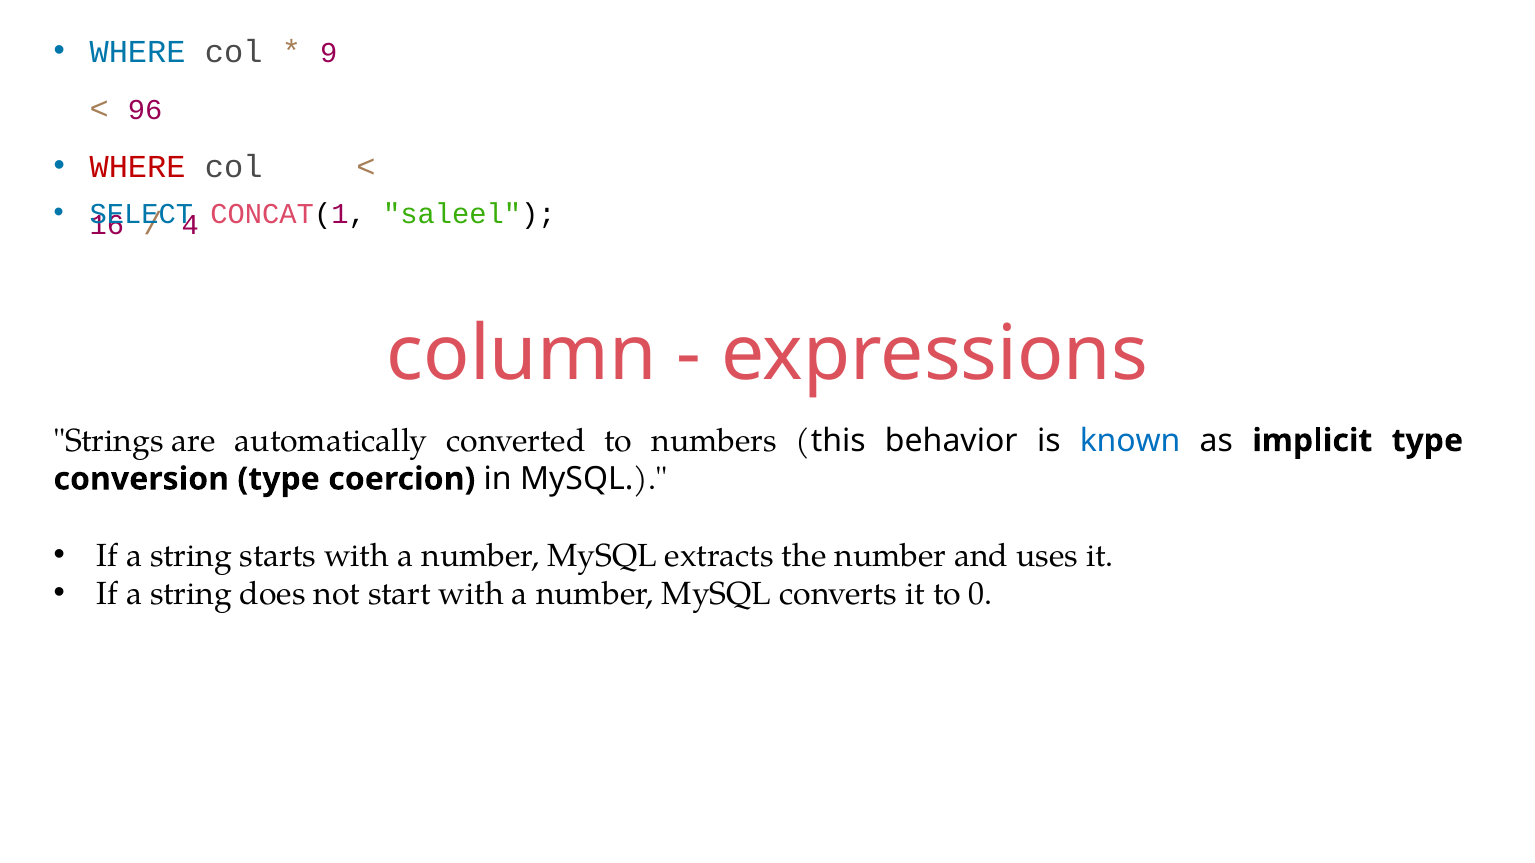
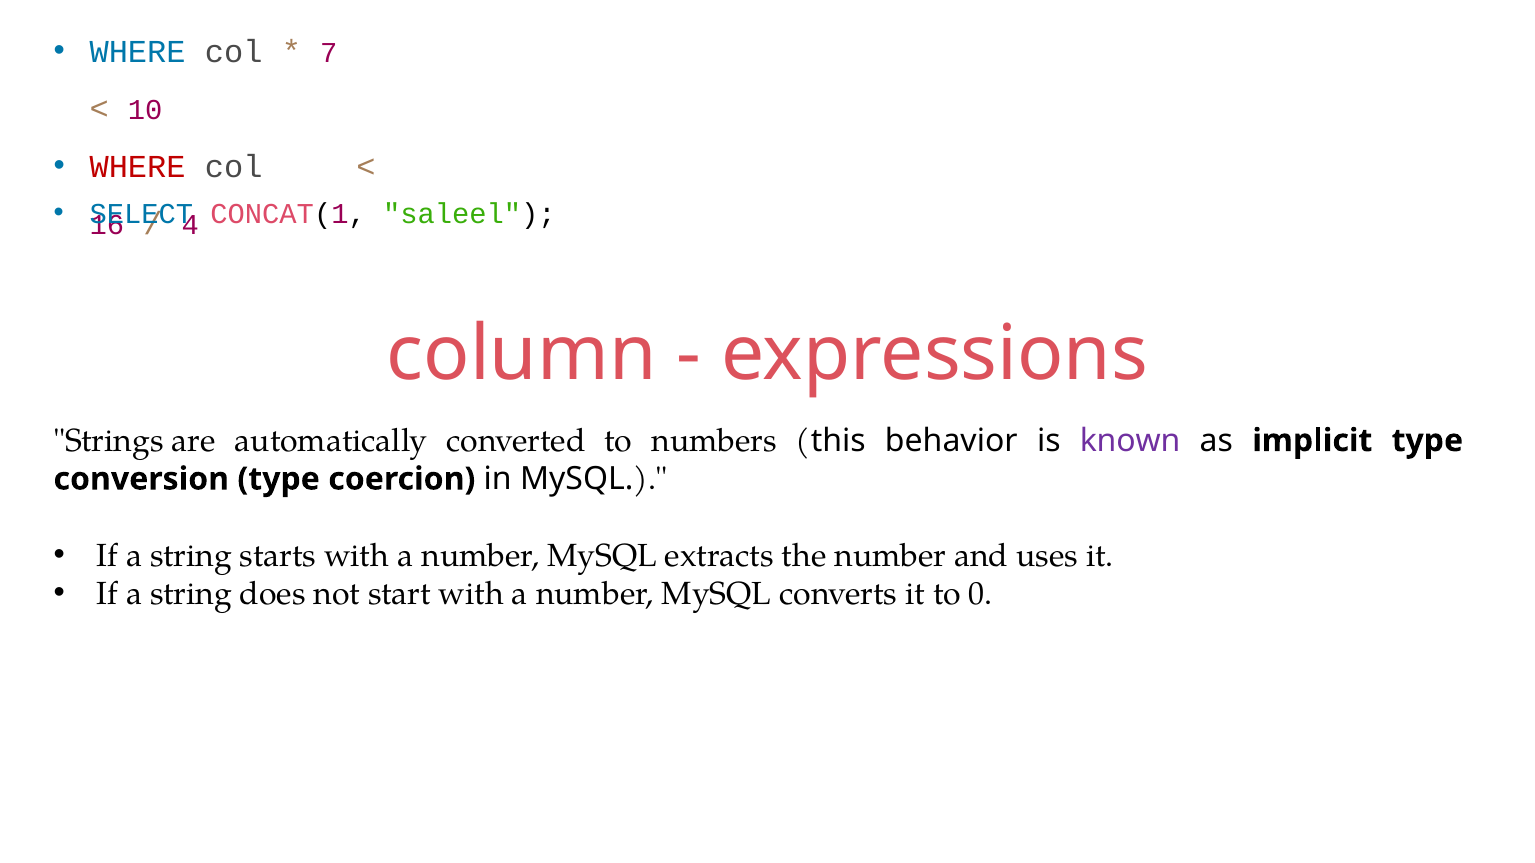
9: 9 -> 7
96: 96 -> 10
known colour: blue -> purple
